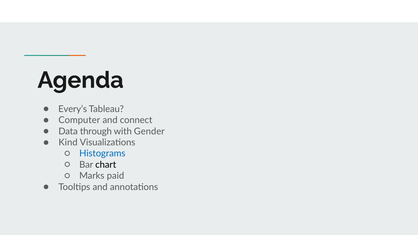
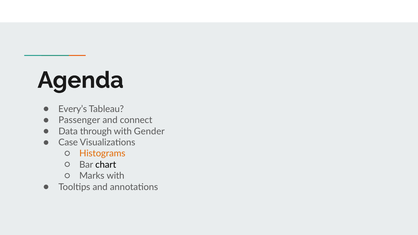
Computer: Computer -> Passenger
Kind: Kind -> Case
Histograms colour: blue -> orange
Marks paid: paid -> with
